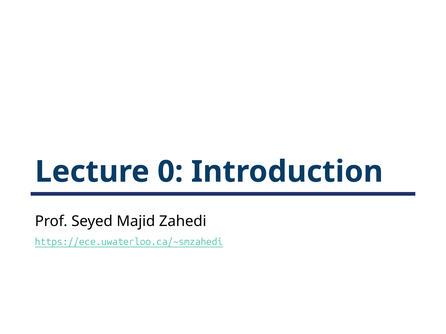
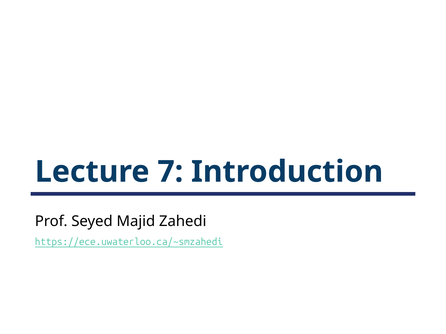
0: 0 -> 7
